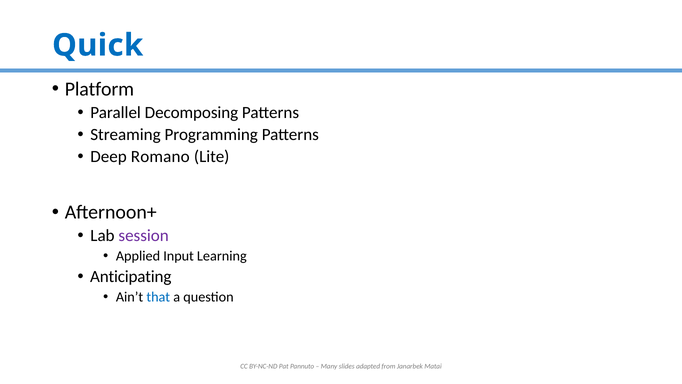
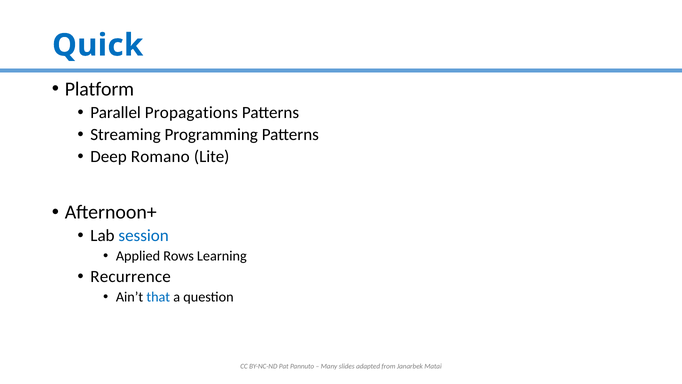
Decomposing: Decomposing -> Propagations
session colour: purple -> blue
Input: Input -> Rows
Anticipating: Anticipating -> Recurrence
